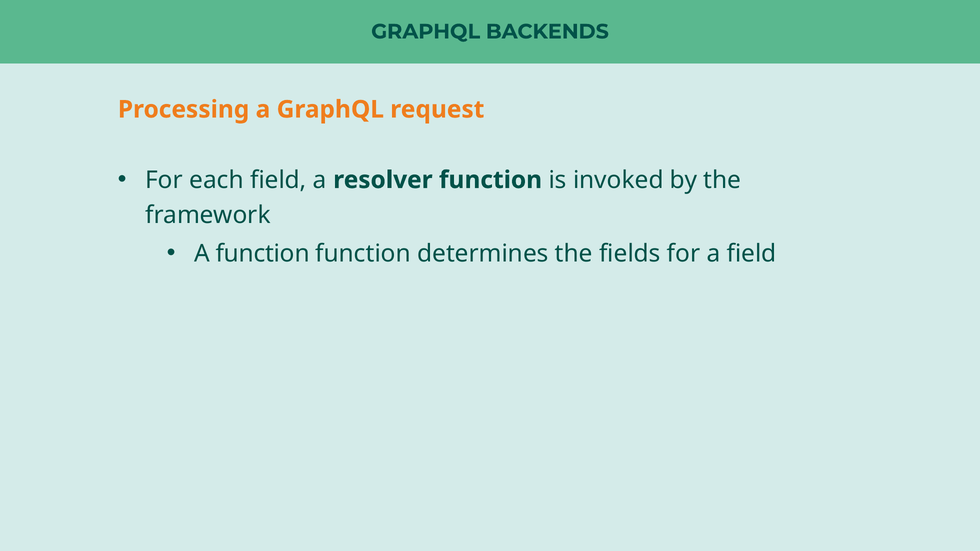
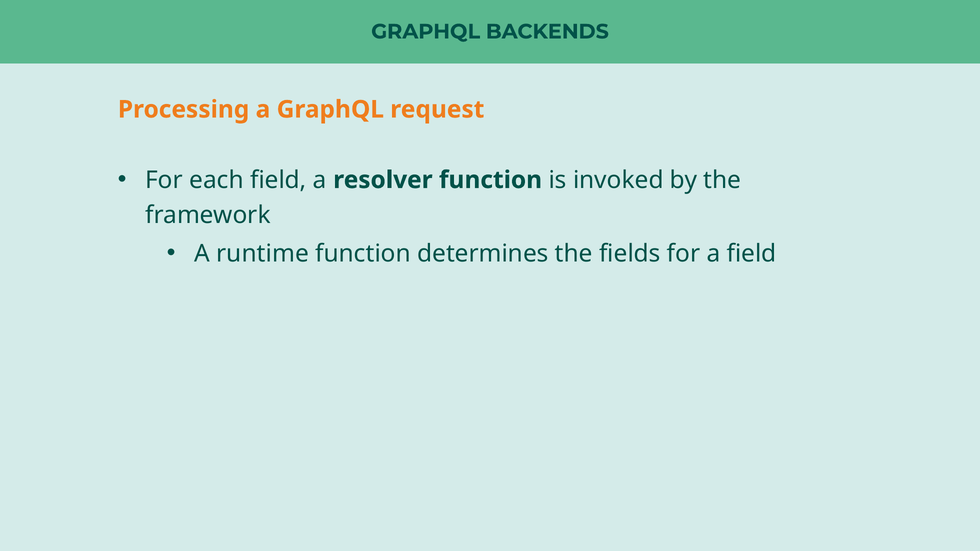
A function: function -> runtime
